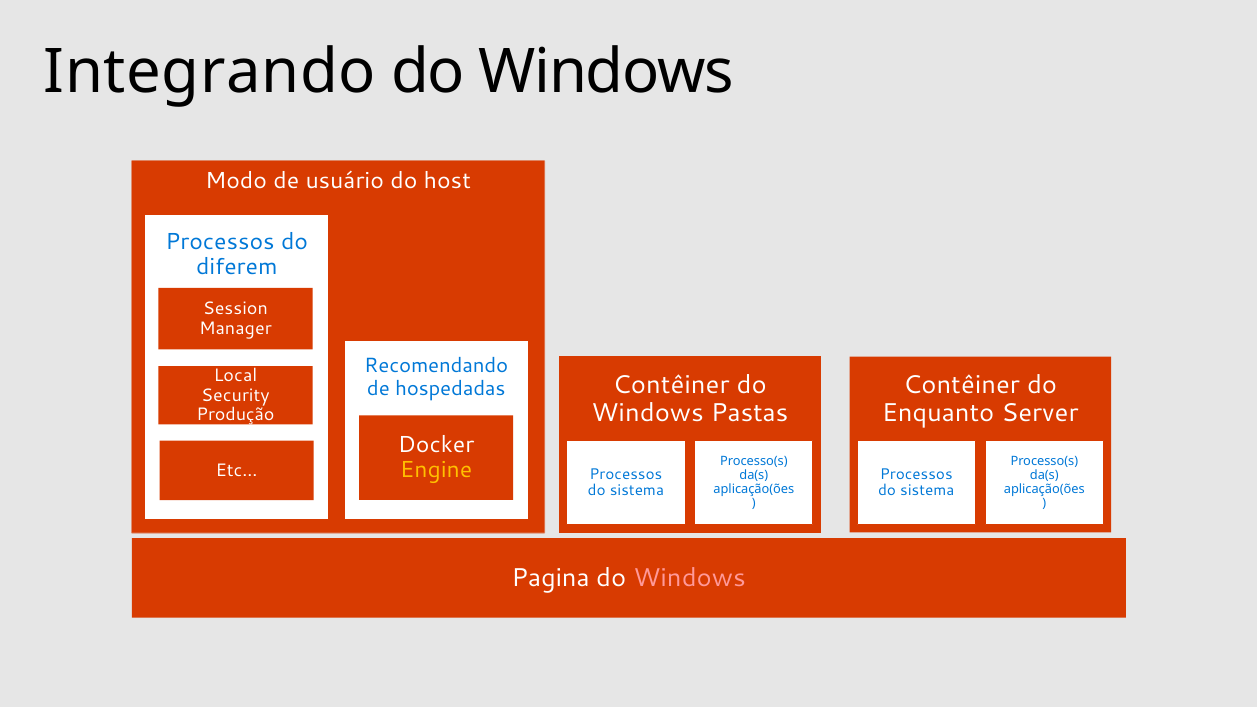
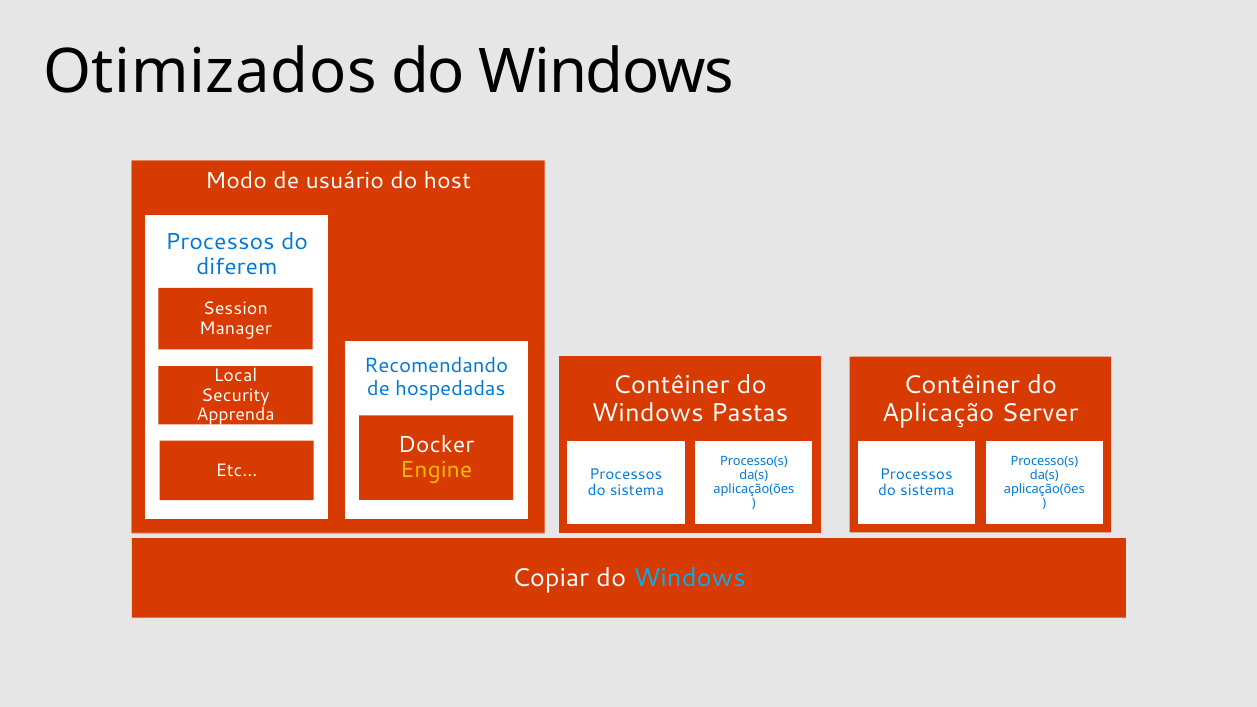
Integrando: Integrando -> Otimizados
Enquanto: Enquanto -> Aplicação
Produção: Produção -> Apprenda
Pagina: Pagina -> Copiar
Windows at (690, 578) colour: pink -> light blue
